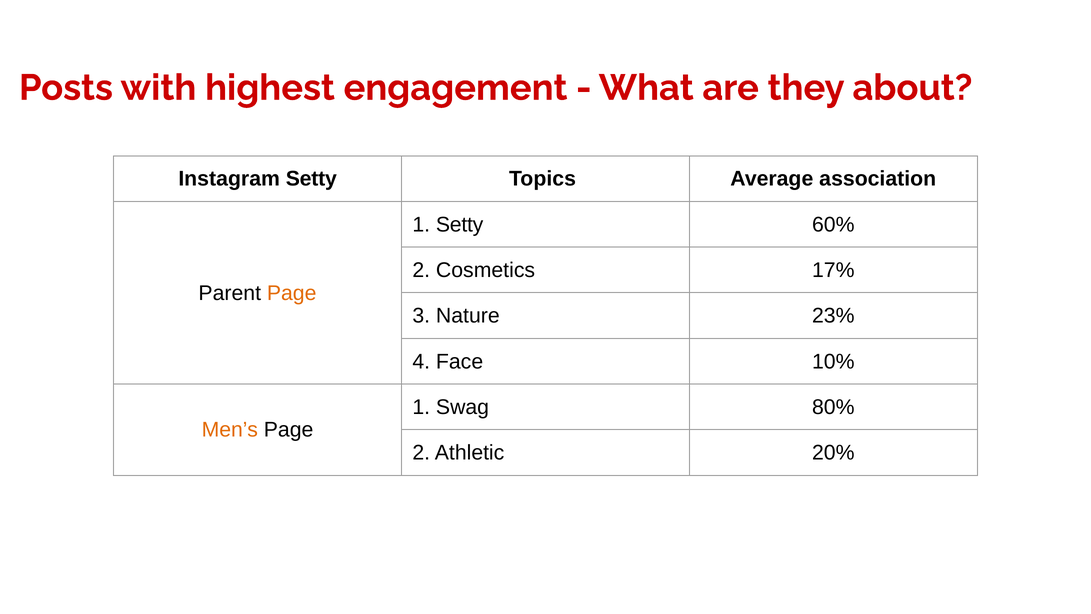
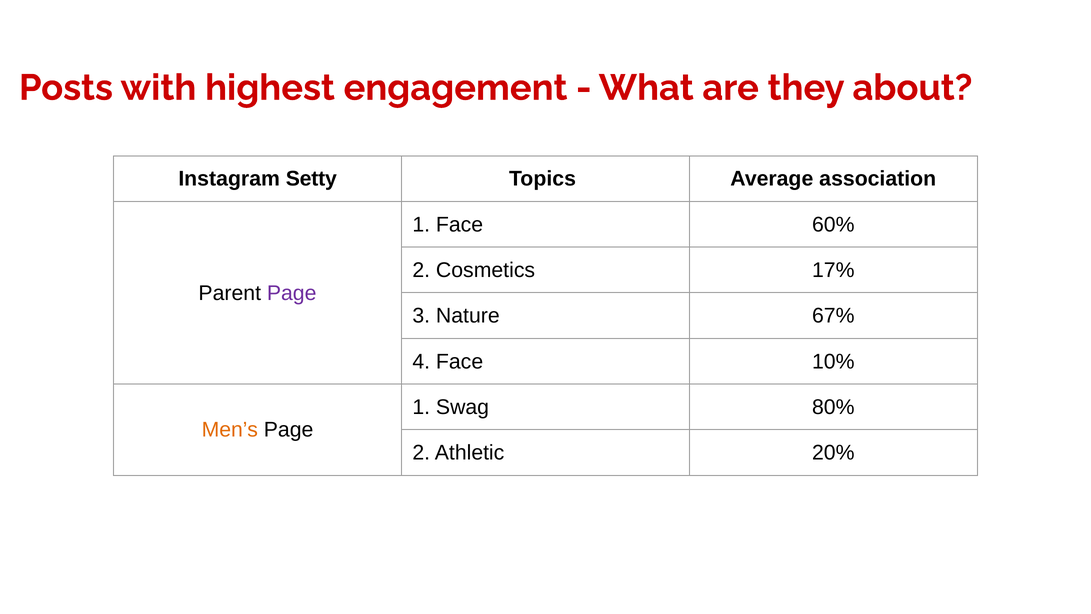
1 Setty: Setty -> Face
Page at (292, 293) colour: orange -> purple
23%: 23% -> 67%
